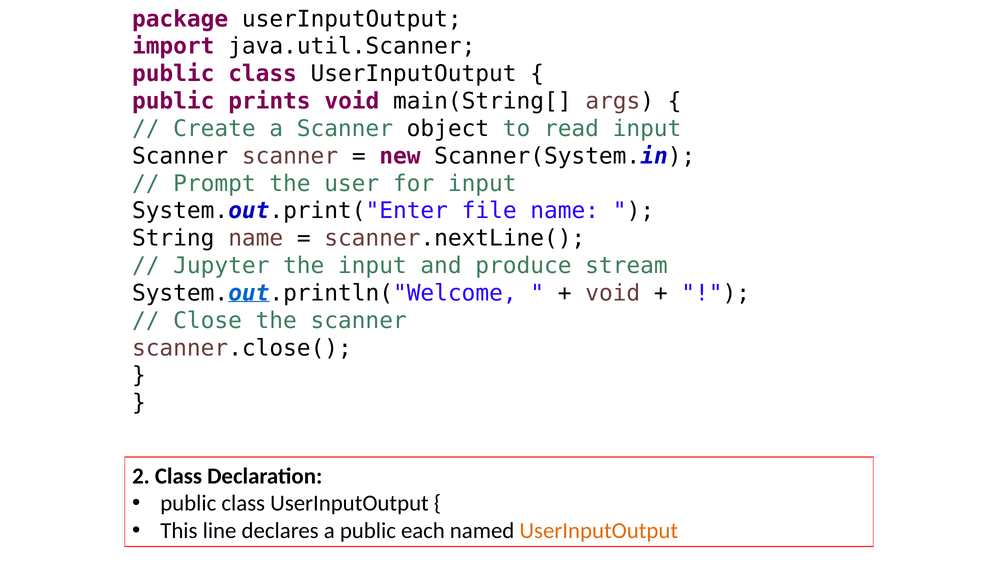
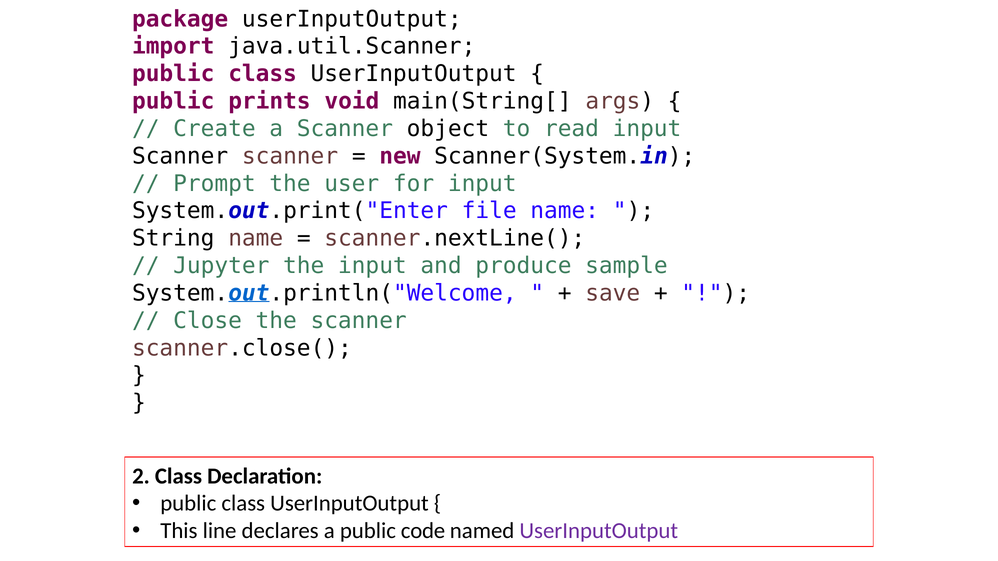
stream: stream -> sample
void at (613, 293): void -> save
each: each -> code
UserInputOutput at (599, 531) colour: orange -> purple
